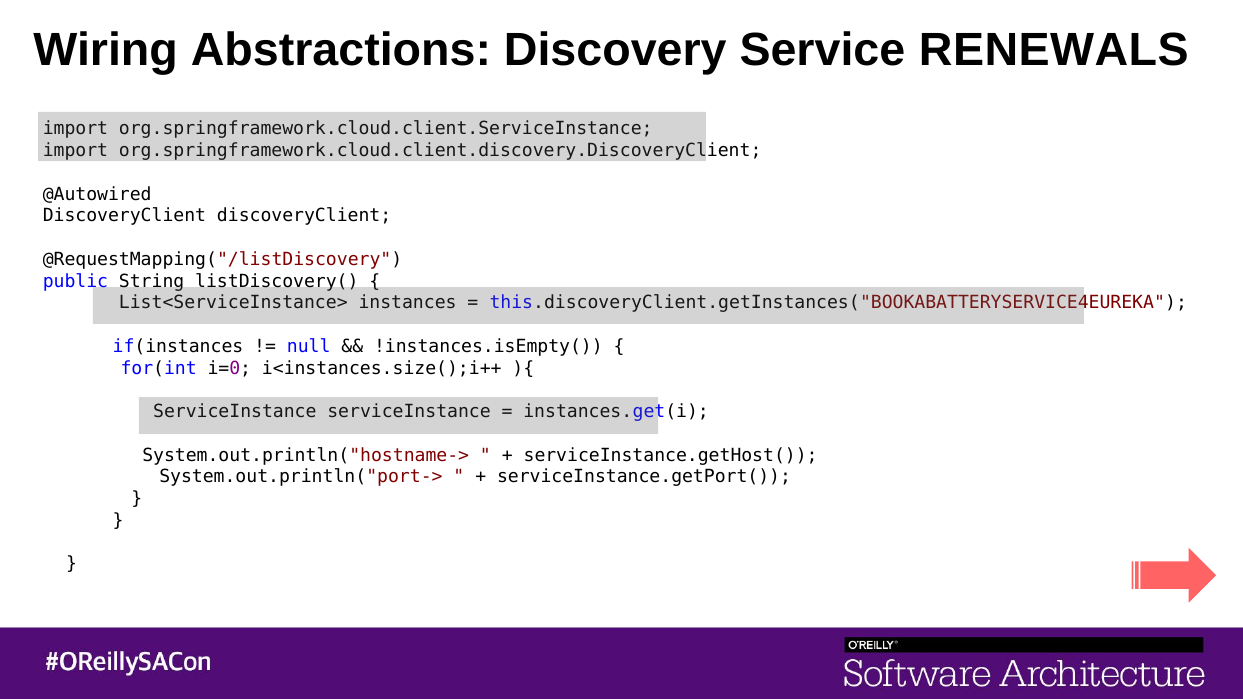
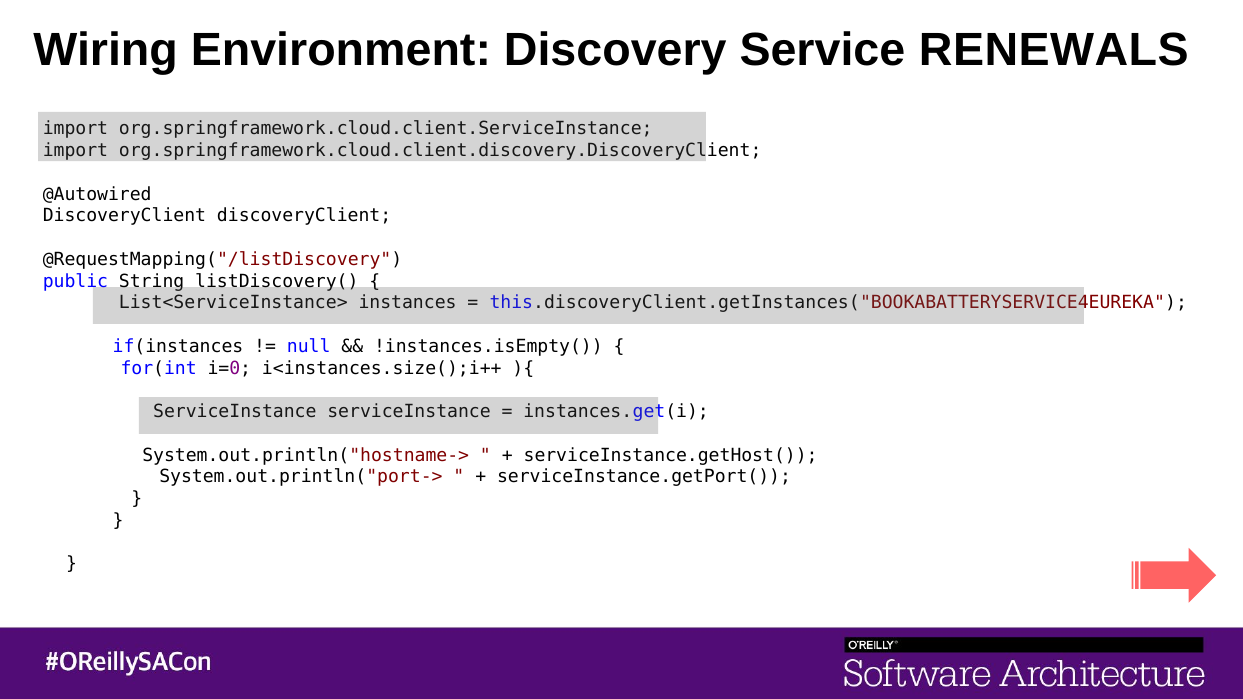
Abstractions: Abstractions -> Environment
